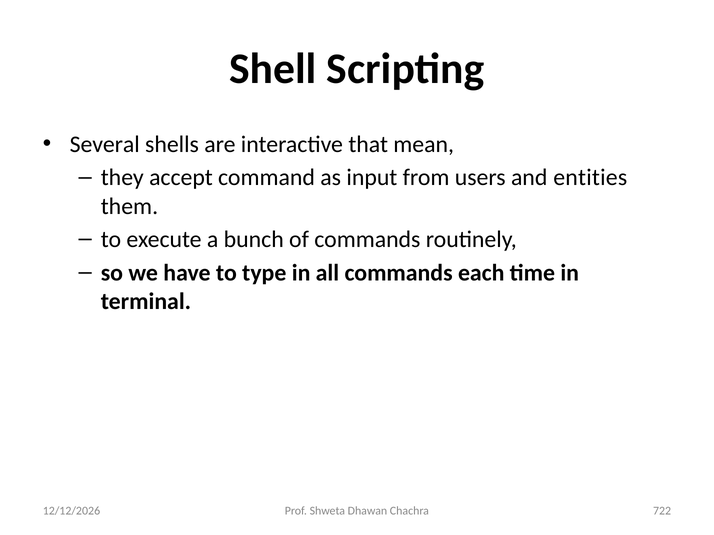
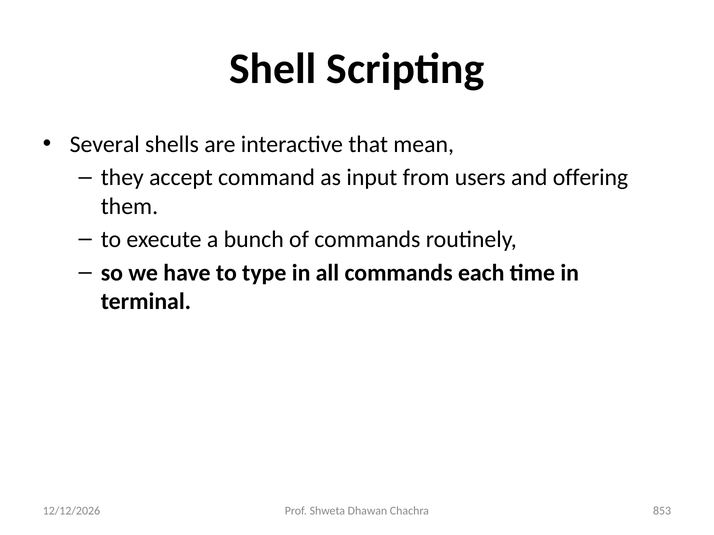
entities: entities -> offering
722: 722 -> 853
